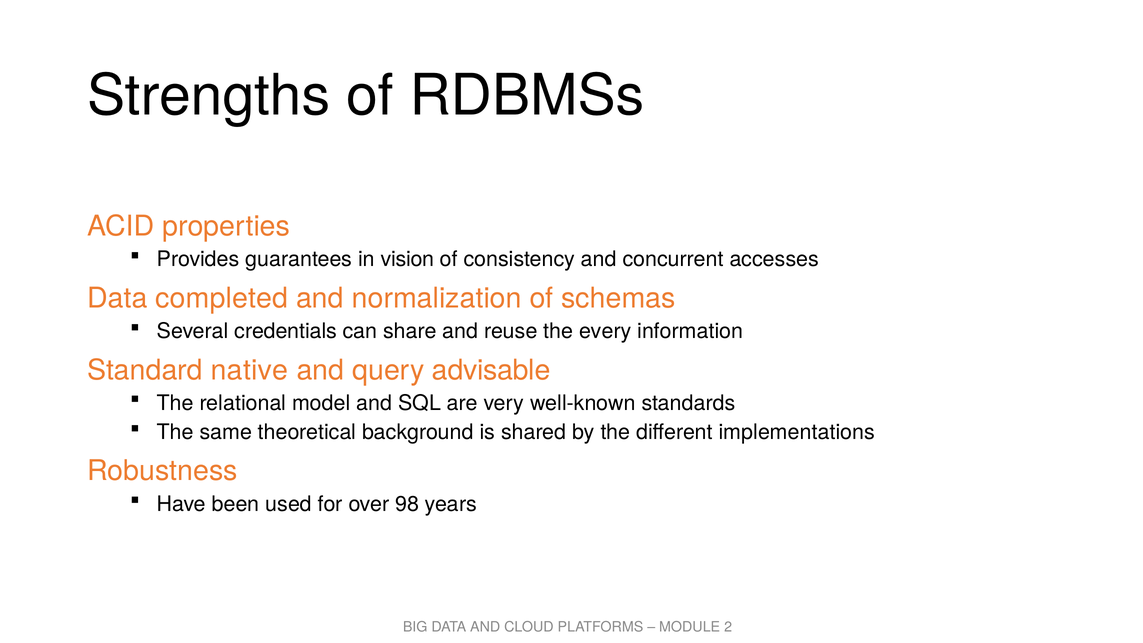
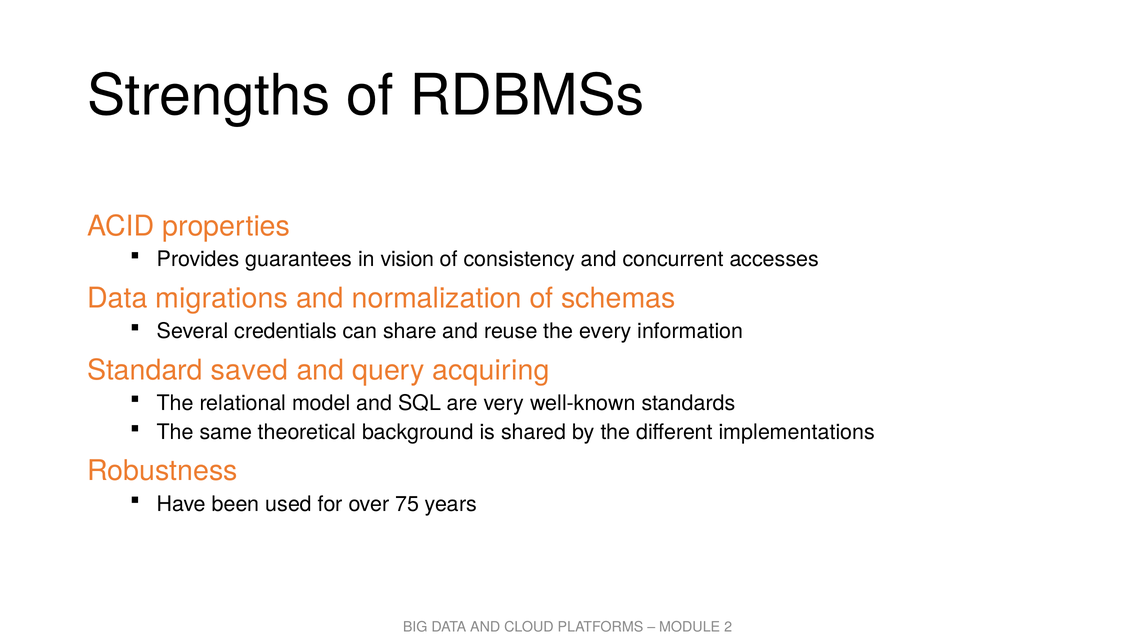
completed: completed -> migrations
native: native -> saved
advisable: advisable -> acquiring
98: 98 -> 75
